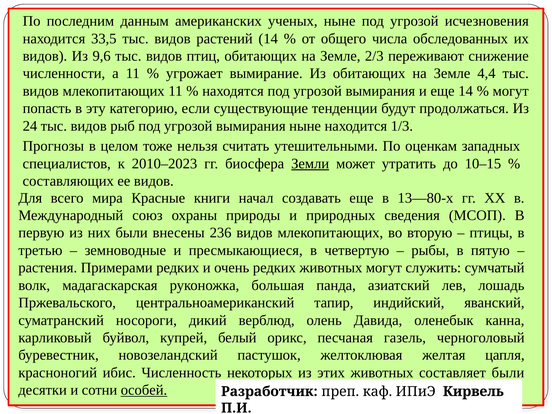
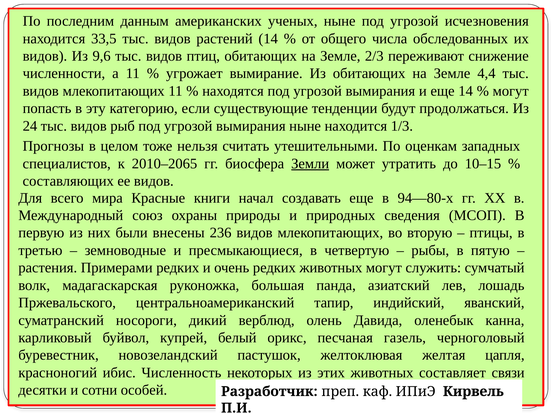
2010–2023: 2010–2023 -> 2010–2065
13—80-х: 13—80-х -> 94—80-х
составляет были: были -> связи
особей underline: present -> none
